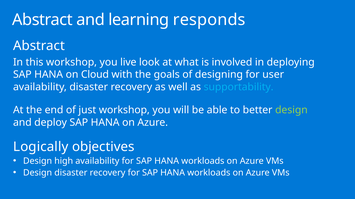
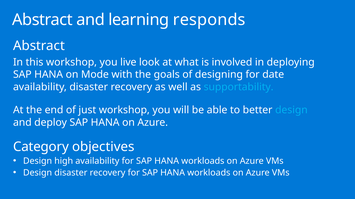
Cloud: Cloud -> Mode
user: user -> date
design at (291, 110) colour: light green -> light blue
Logically: Logically -> Category
